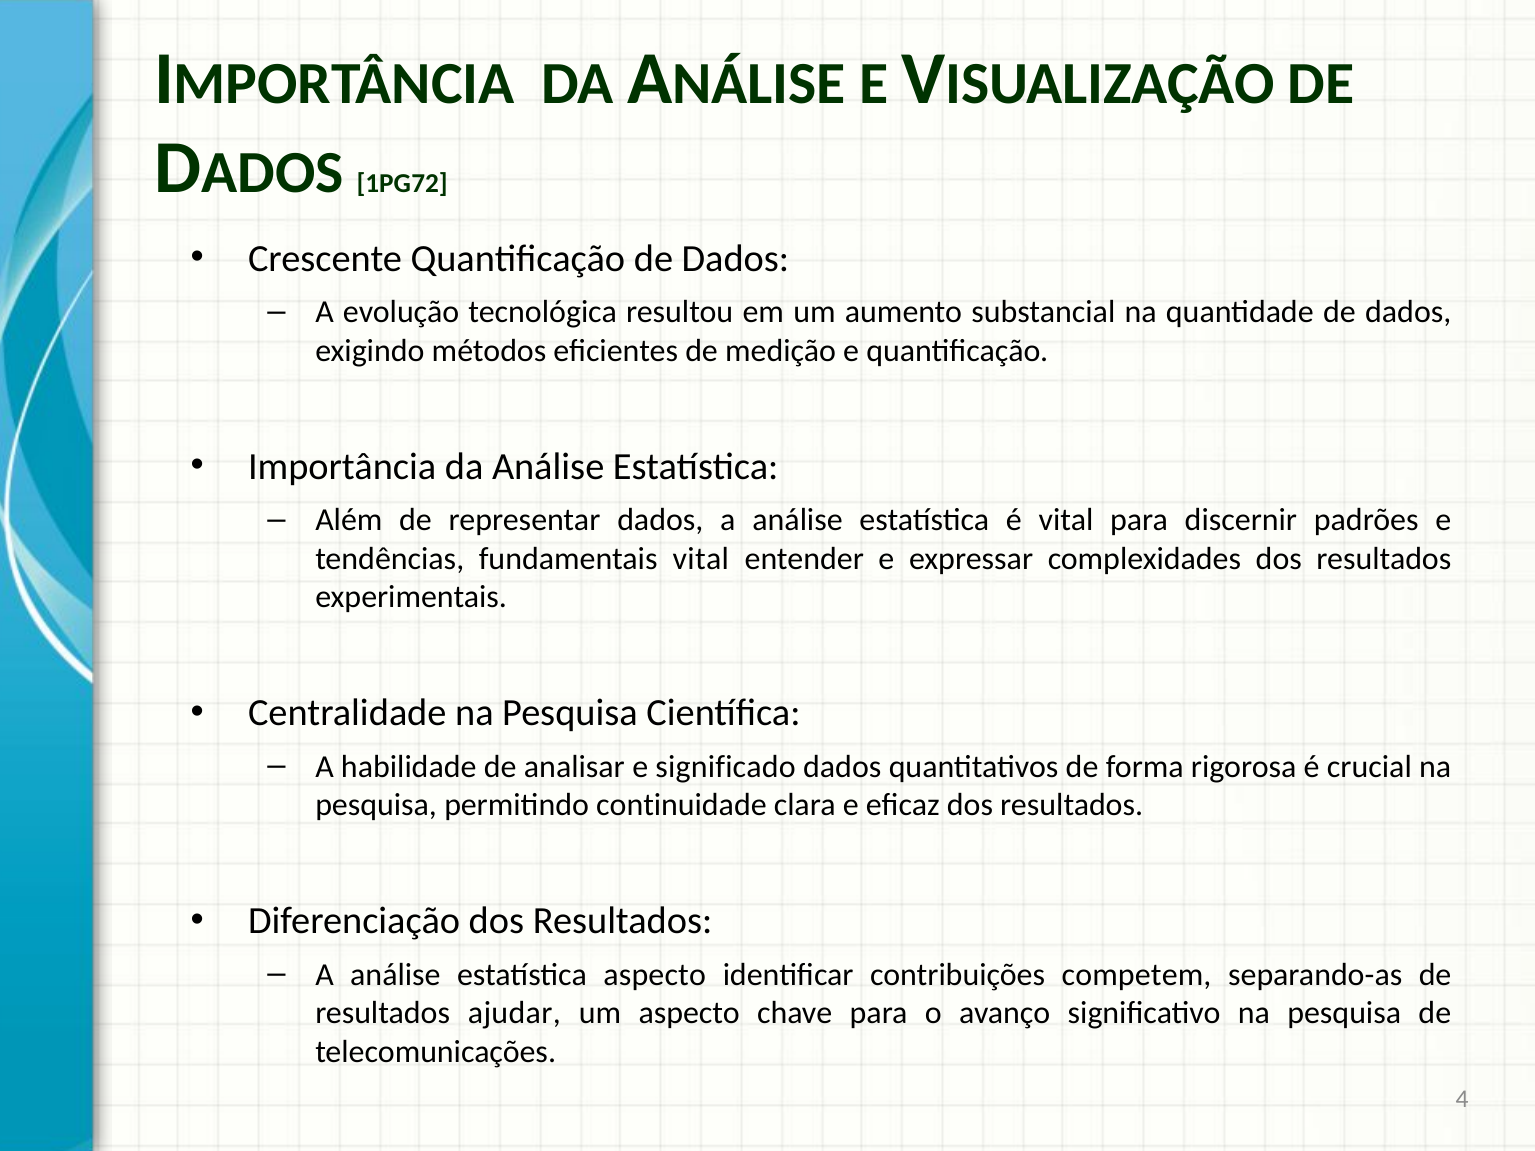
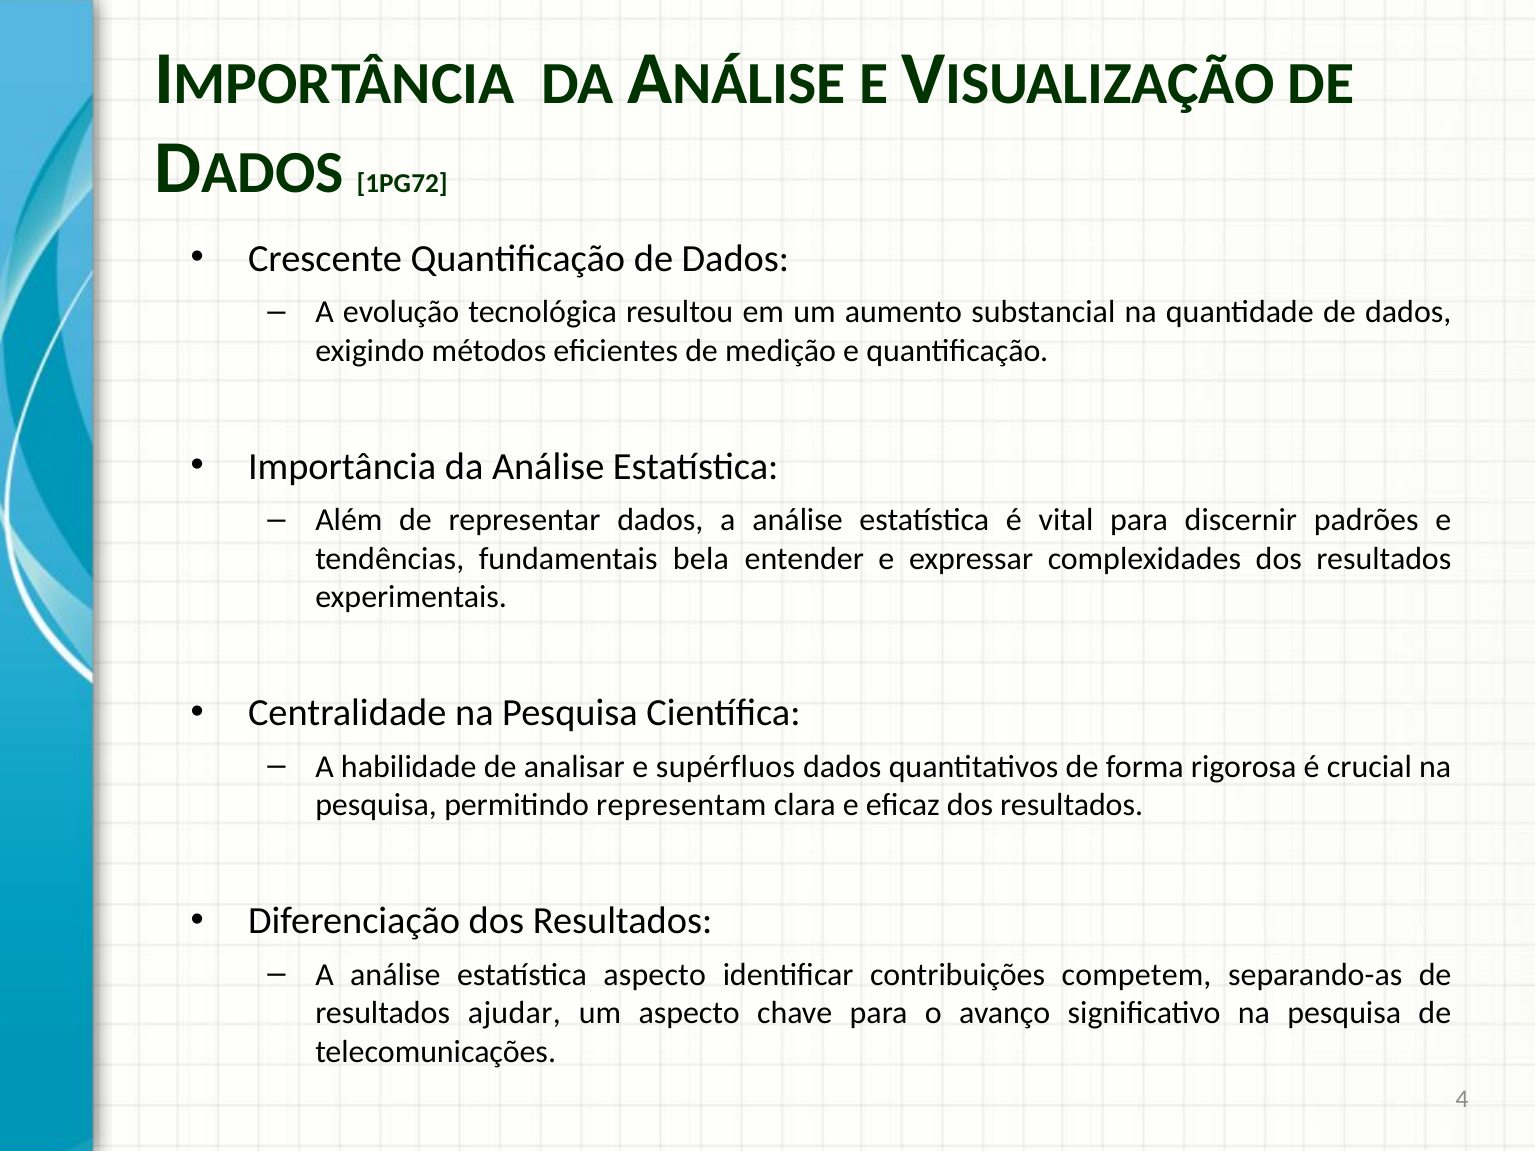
fundamentais vital: vital -> bela
significado: significado -> supérfluos
continuidade: continuidade -> representam
